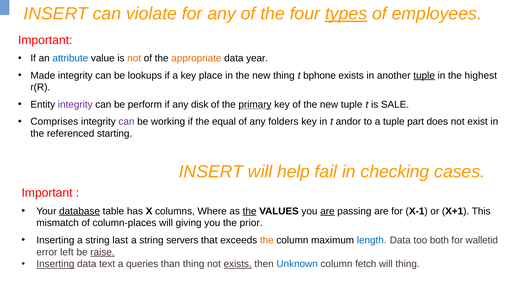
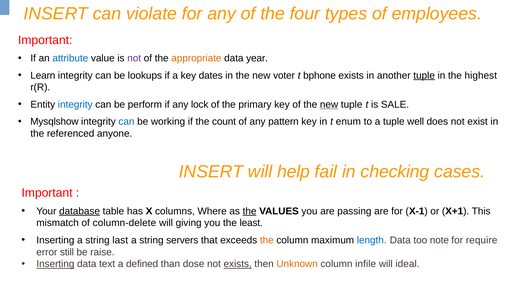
types underline: present -> none
not at (134, 58) colour: orange -> purple
Made: Made -> Learn
place: place -> dates
new thing: thing -> voter
integrity at (75, 105) colour: purple -> blue
disk: disk -> lock
primary underline: present -> none
new at (329, 105) underline: none -> present
Comprises: Comprises -> Mysqlshow
can at (126, 122) colour: purple -> blue
equal: equal -> count
folders: folders -> pattern
andor: andor -> enum
part: part -> well
starting: starting -> anyone
are at (327, 212) underline: present -> none
column-places: column-places -> column-delete
prior: prior -> least
both: both -> note
walletid: walletid -> require
left: left -> still
raise underline: present -> none
queries: queries -> defined
than thing: thing -> dose
Unknown colour: blue -> orange
fetch: fetch -> infile
will thing: thing -> ideal
